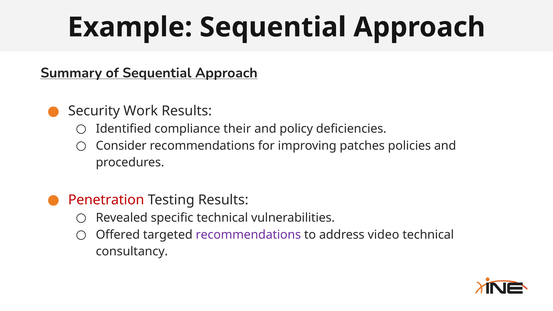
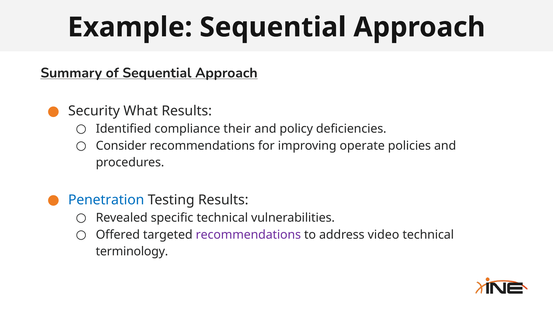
Work: Work -> What
patches: patches -> operate
Penetration colour: red -> blue
consultancy: consultancy -> terminology
